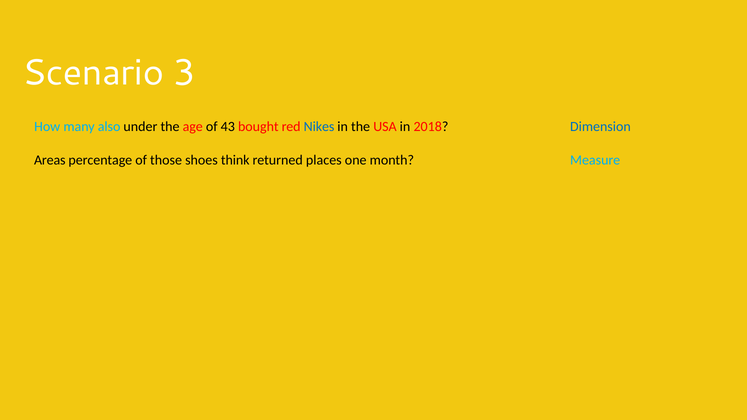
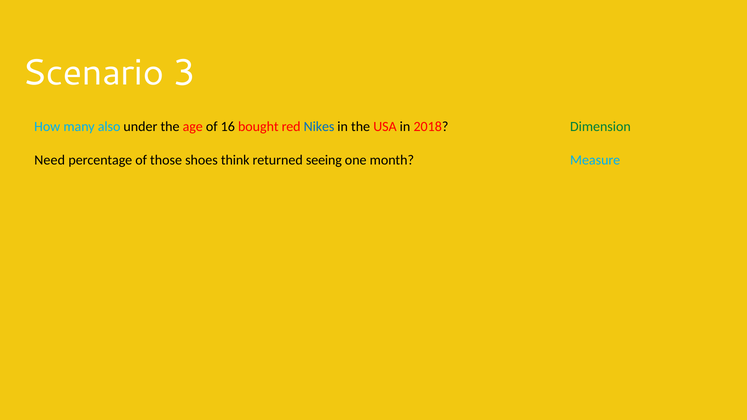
43: 43 -> 16
Dimension colour: blue -> green
Areas: Areas -> Need
places: places -> seeing
